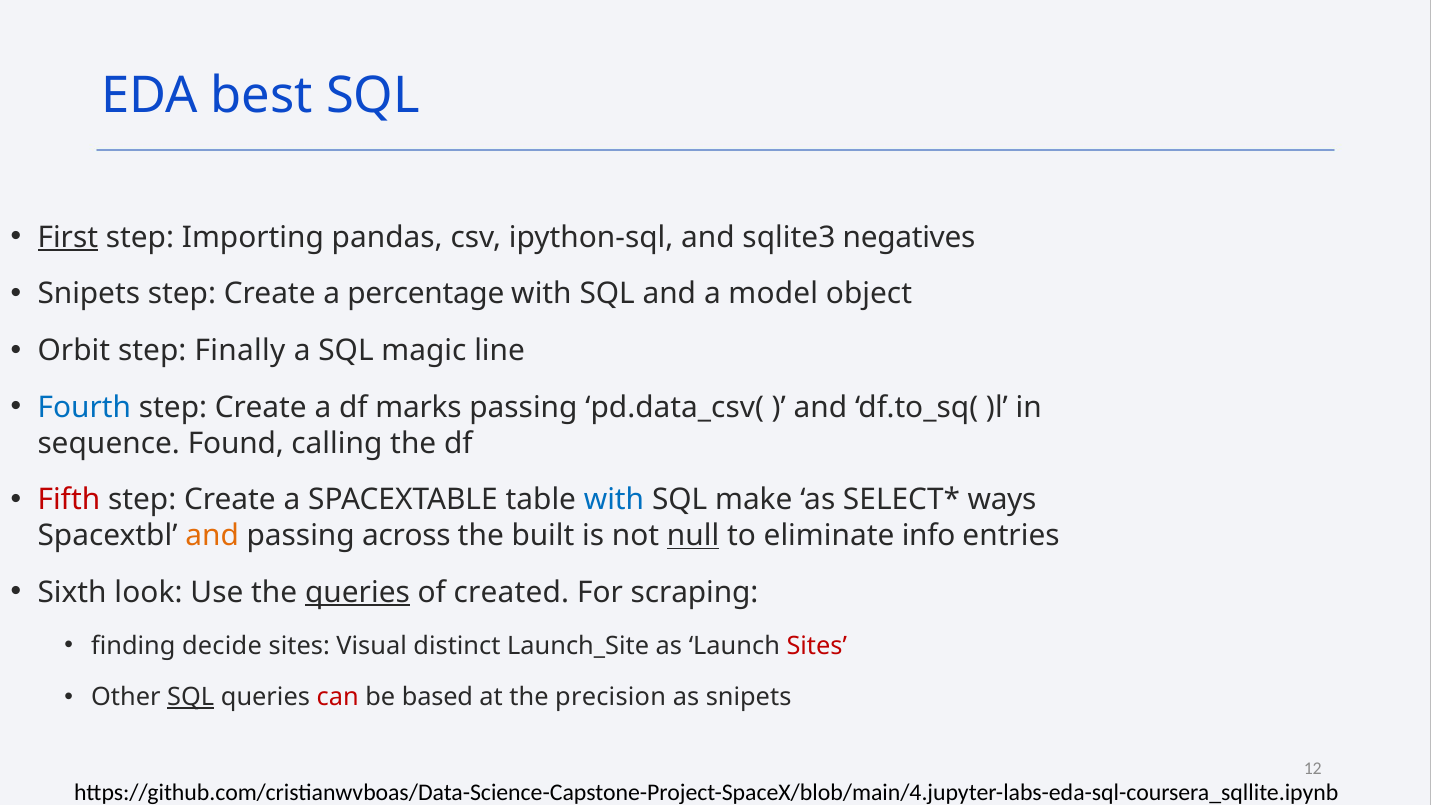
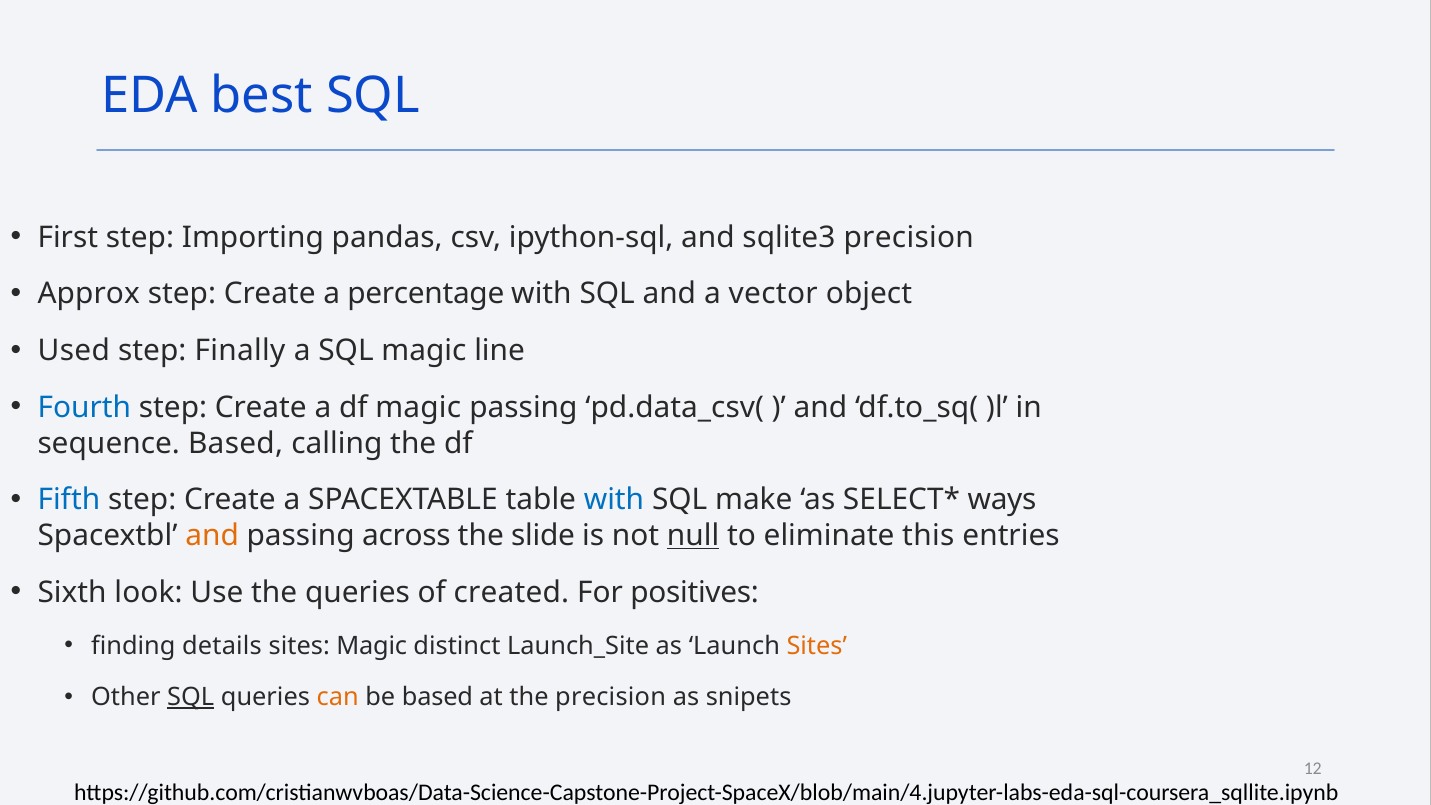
First underline: present -> none
sqlite3 negatives: negatives -> precision
Snipets at (89, 294): Snipets -> Approx
model: model -> vector
Orbit: Orbit -> Used
df marks: marks -> magic
sequence Found: Found -> Based
Fifth colour: red -> blue
built: built -> slide
info: info -> this
queries at (357, 592) underline: present -> none
scraping: scraping -> positives
decide: decide -> details
sites Visual: Visual -> Magic
Sites at (817, 646) colour: red -> orange
can colour: red -> orange
